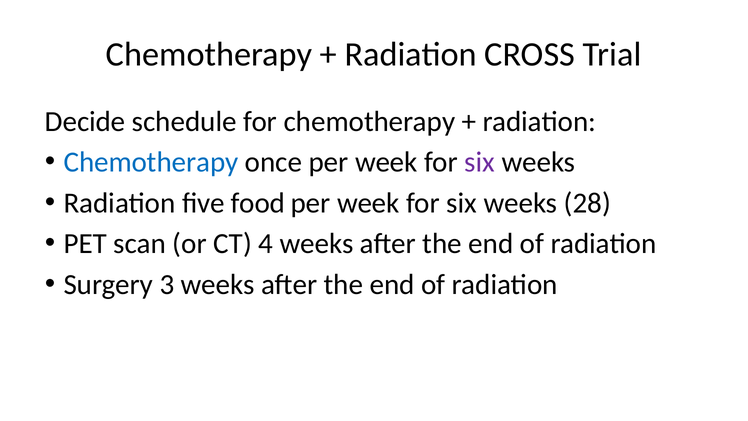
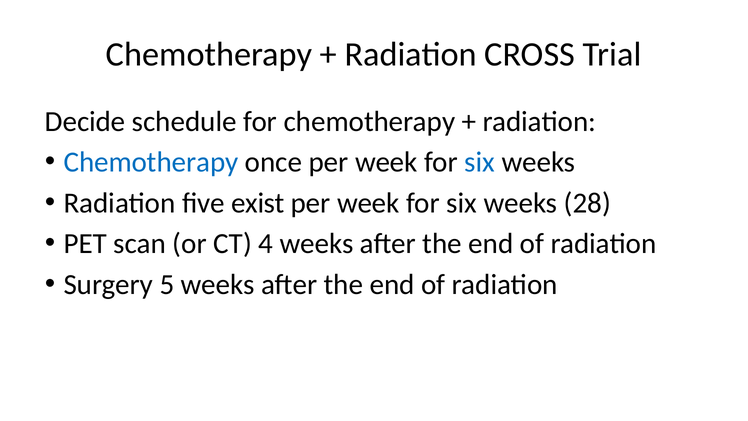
six at (480, 162) colour: purple -> blue
food: food -> exist
3: 3 -> 5
